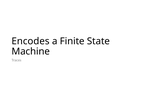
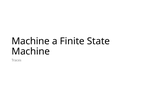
Encodes at (31, 41): Encodes -> Machine
